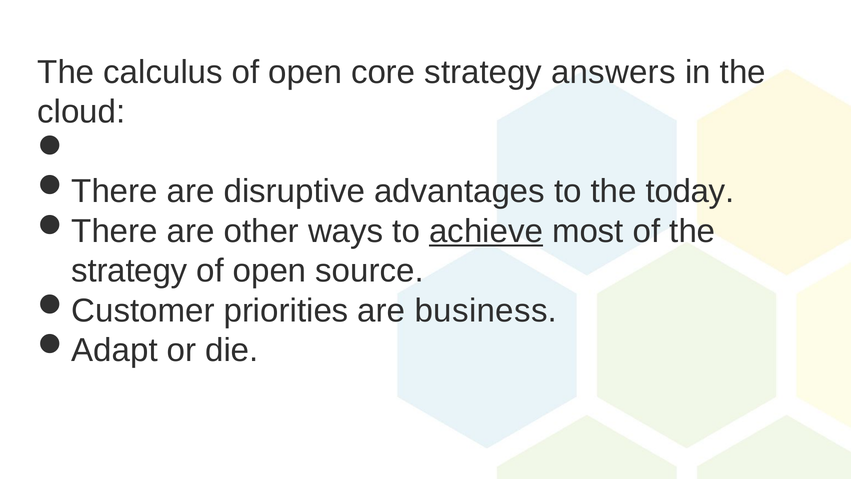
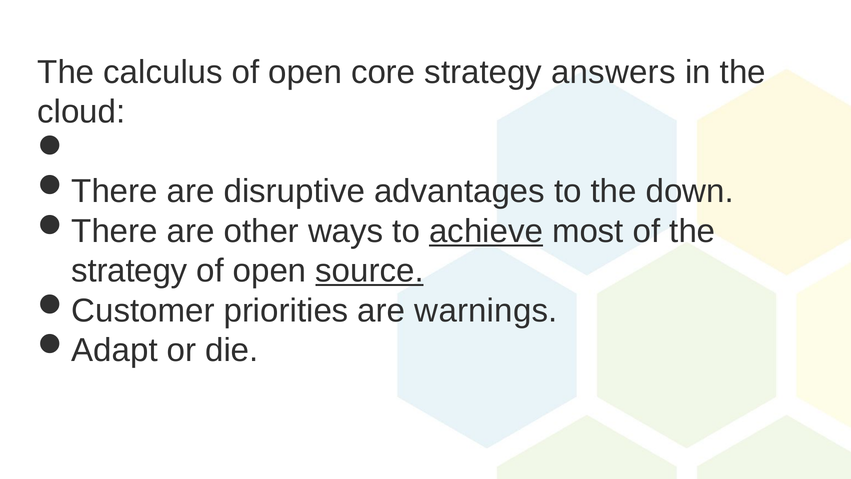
today: today -> down
source underline: none -> present
business: business -> warnings
